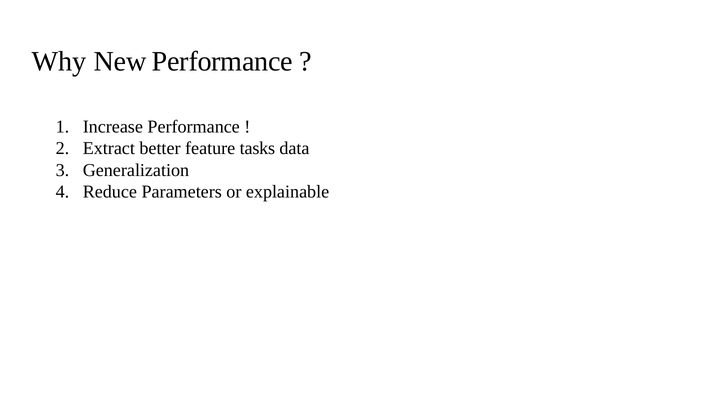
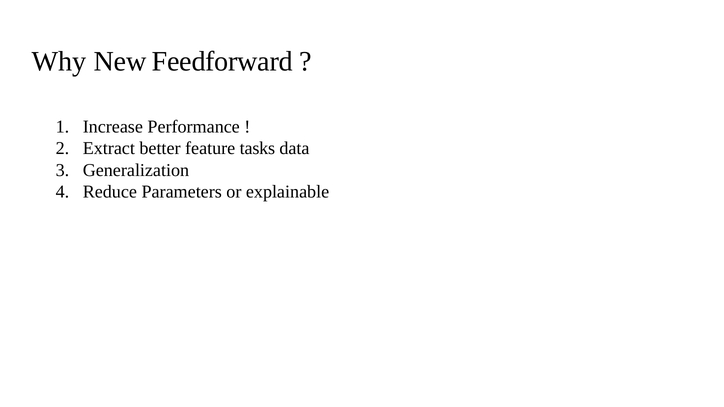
New Performance: Performance -> Feedforward
